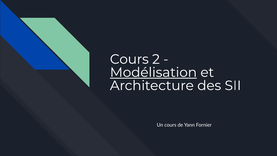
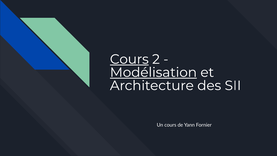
Cours at (129, 59) underline: none -> present
